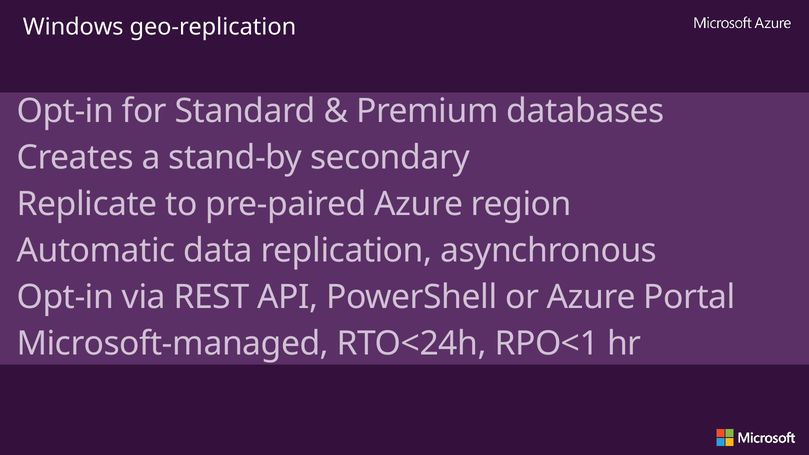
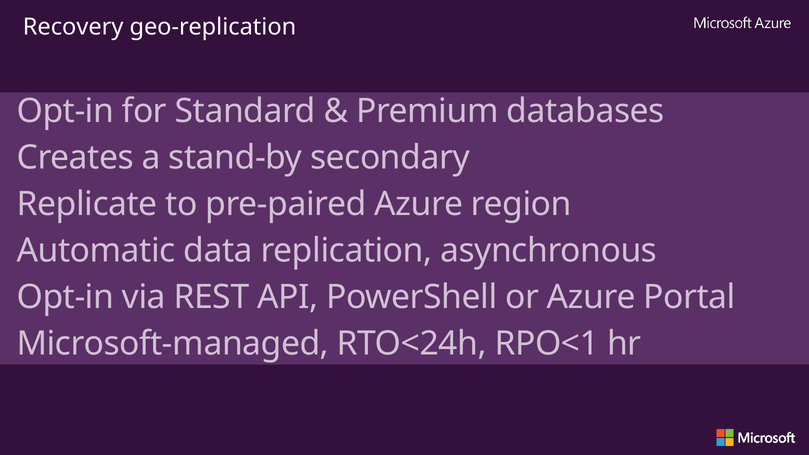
Windows: Windows -> Recovery
